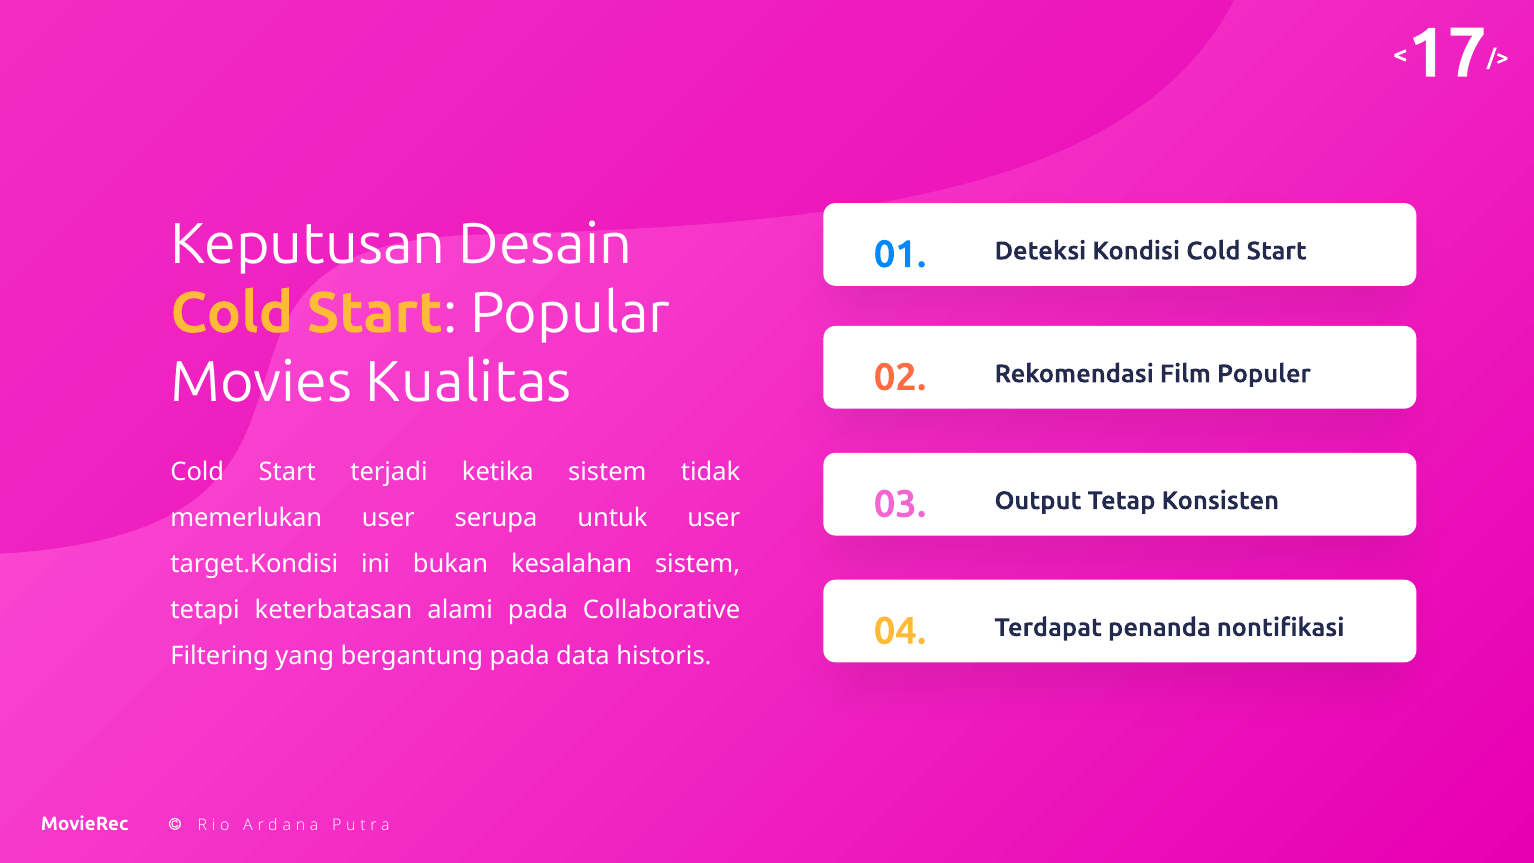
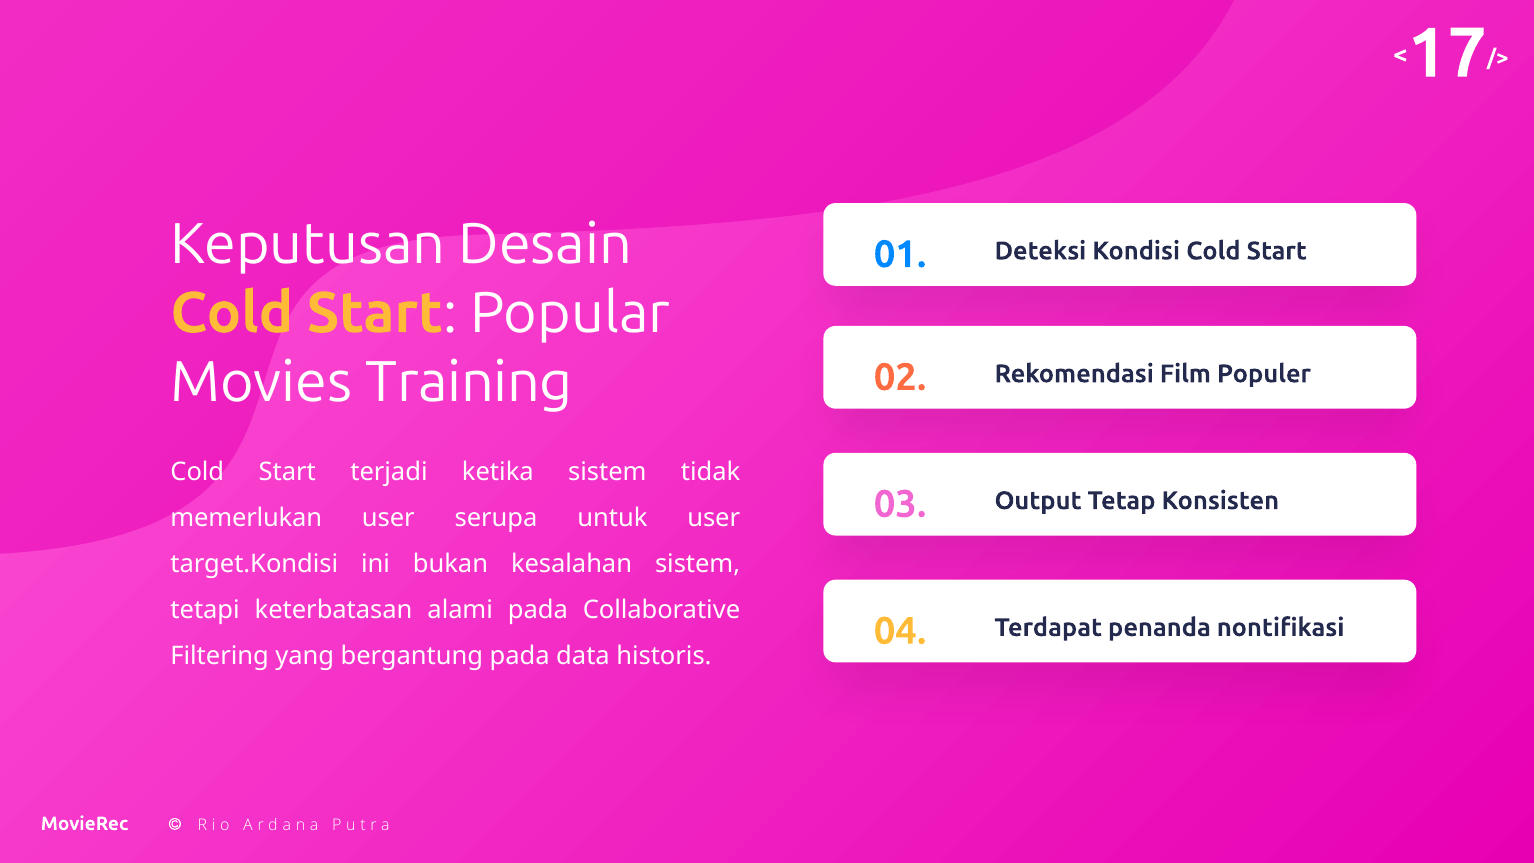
Kualitas: Kualitas -> Training
